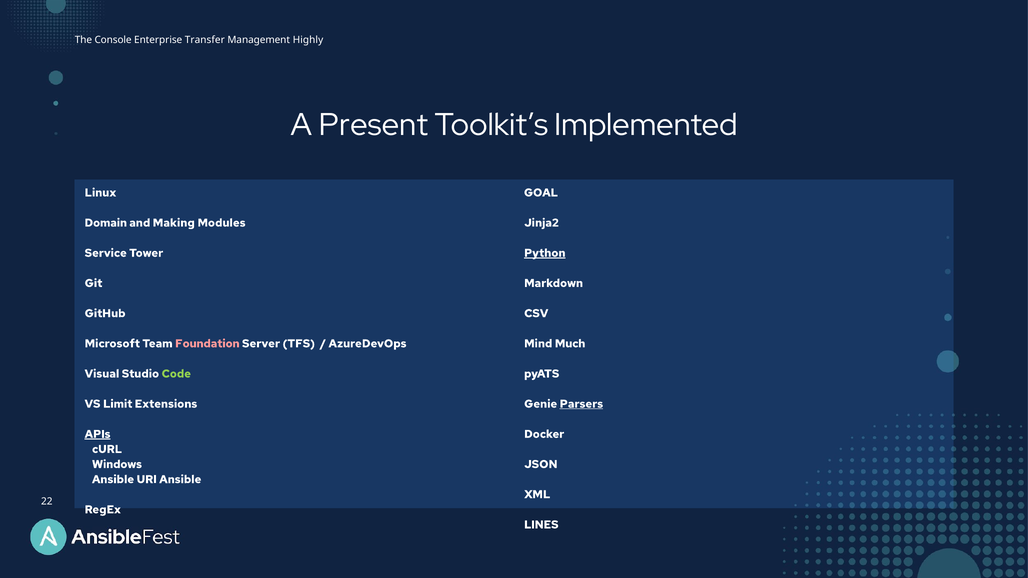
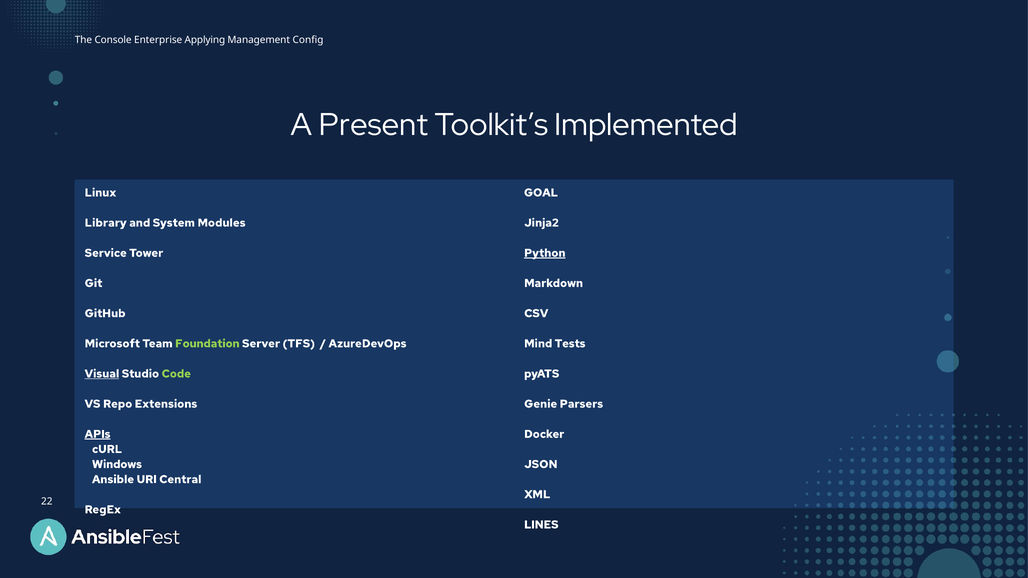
Transfer: Transfer -> Applying
Highly: Highly -> Config
Domain: Domain -> Library
Making: Making -> System
Foundation colour: pink -> light green
Much: Much -> Tests
Visual underline: none -> present
Limit: Limit -> Repo
Parsers underline: present -> none
URI Ansible: Ansible -> Central
